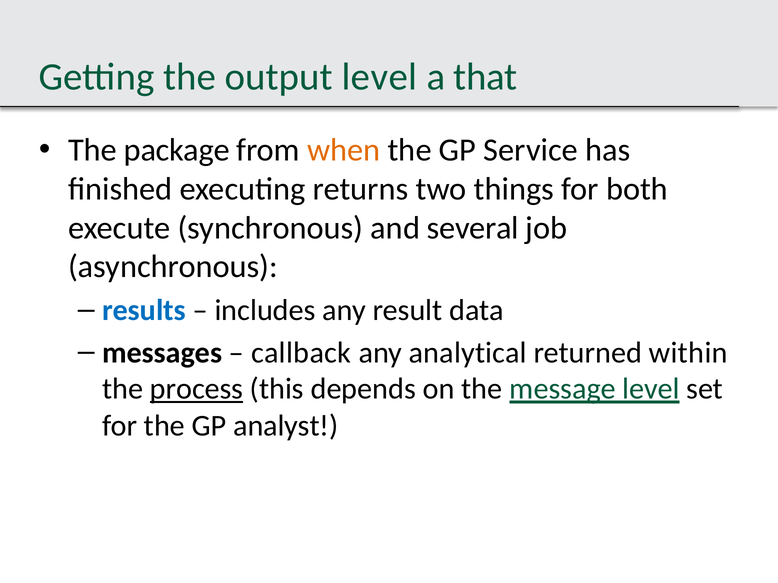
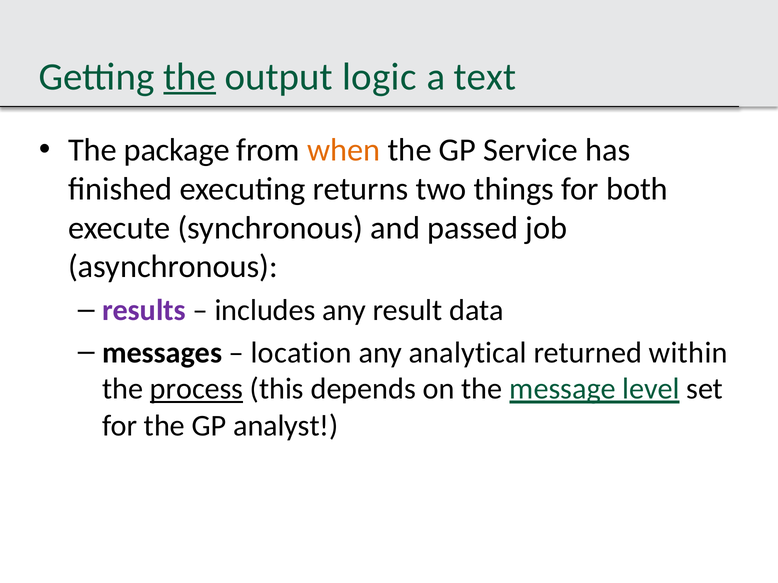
the at (190, 77) underline: none -> present
output level: level -> logic
that: that -> text
several: several -> passed
results colour: blue -> purple
callback: callback -> location
